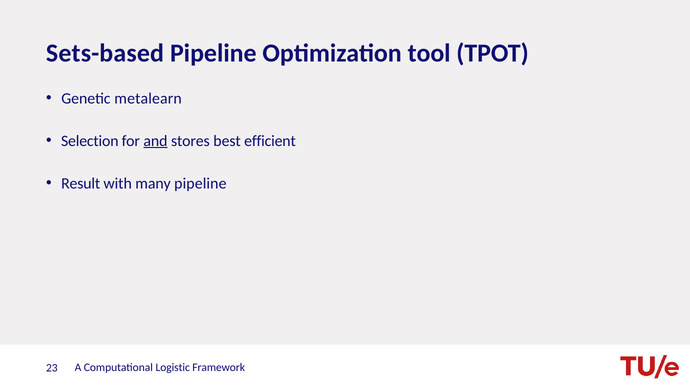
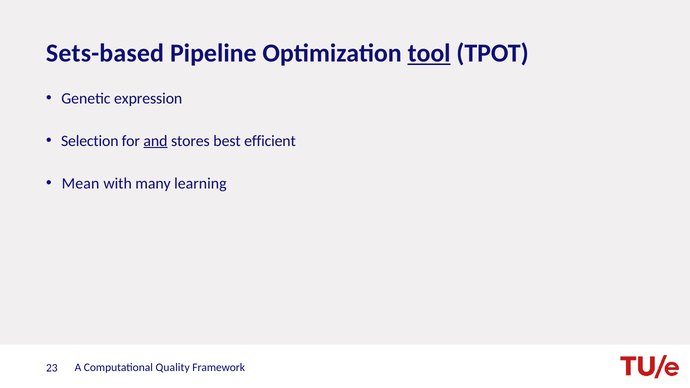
tool underline: none -> present
metalearn: metalearn -> expression
Result: Result -> Mean
many pipeline: pipeline -> learning
Logistic: Logistic -> Quality
